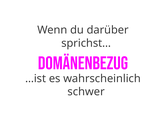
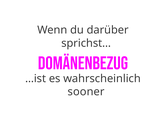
schwer: schwer -> sooner
